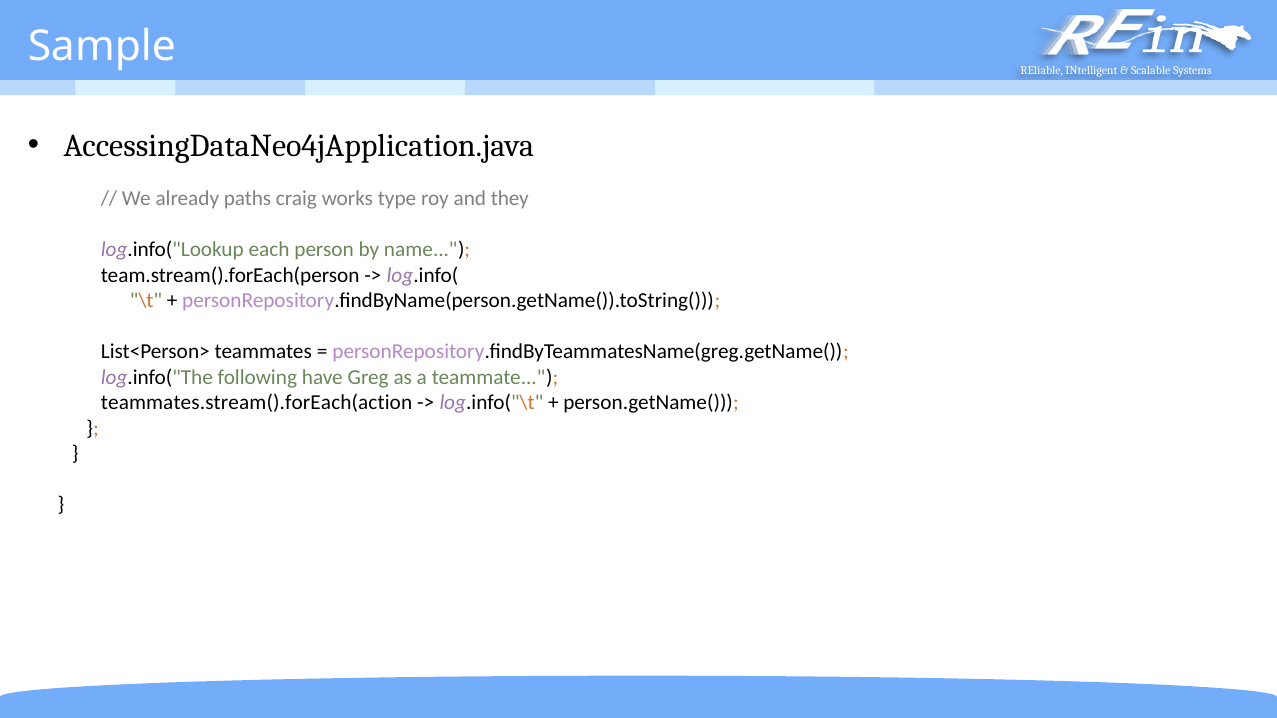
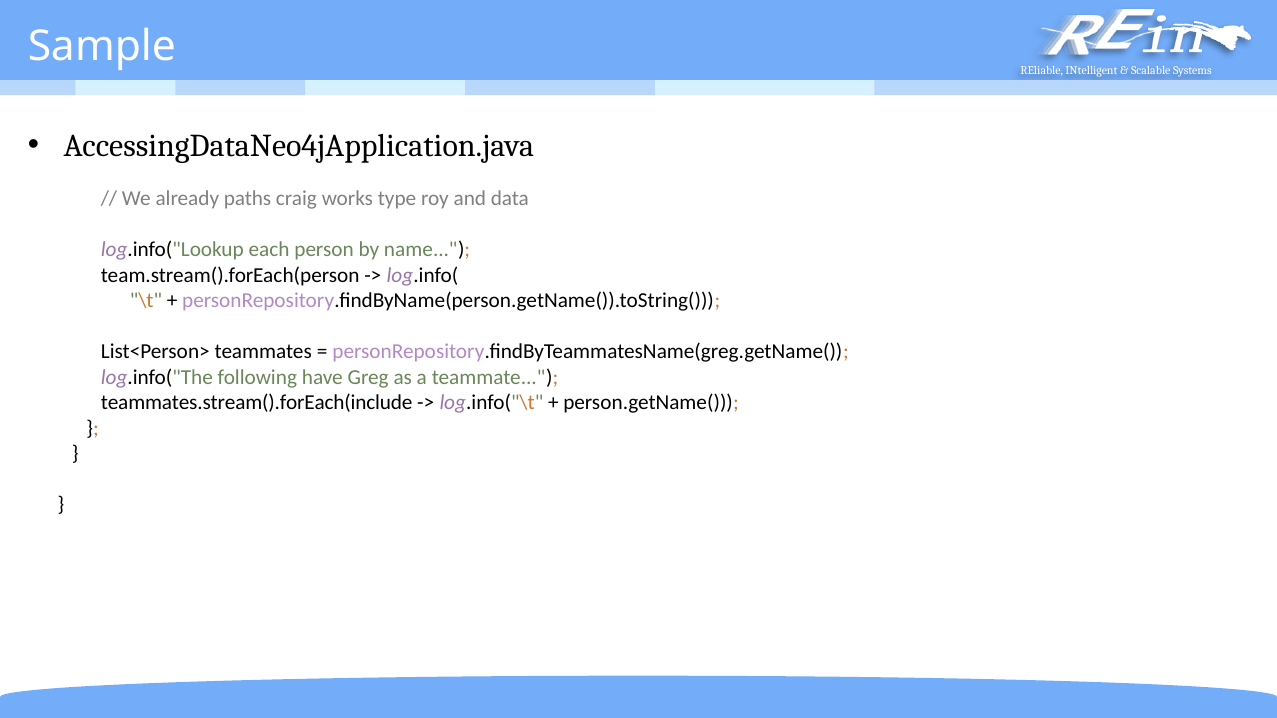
they: they -> data
teammates.stream().forEach(action: teammates.stream().forEach(action -> teammates.stream().forEach(include
